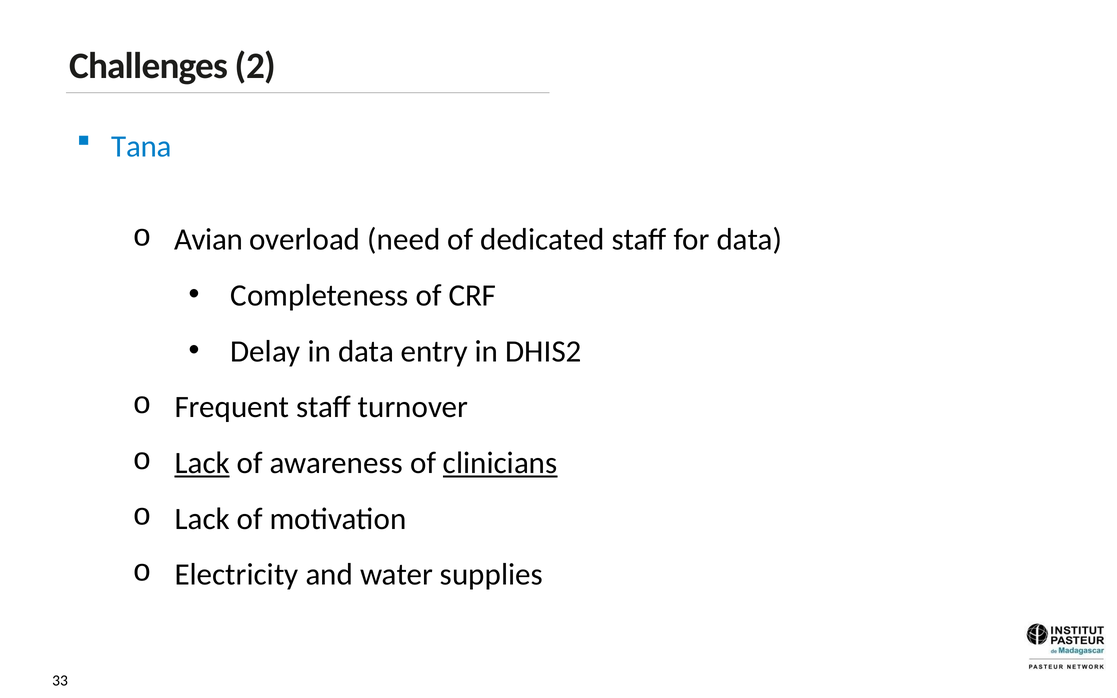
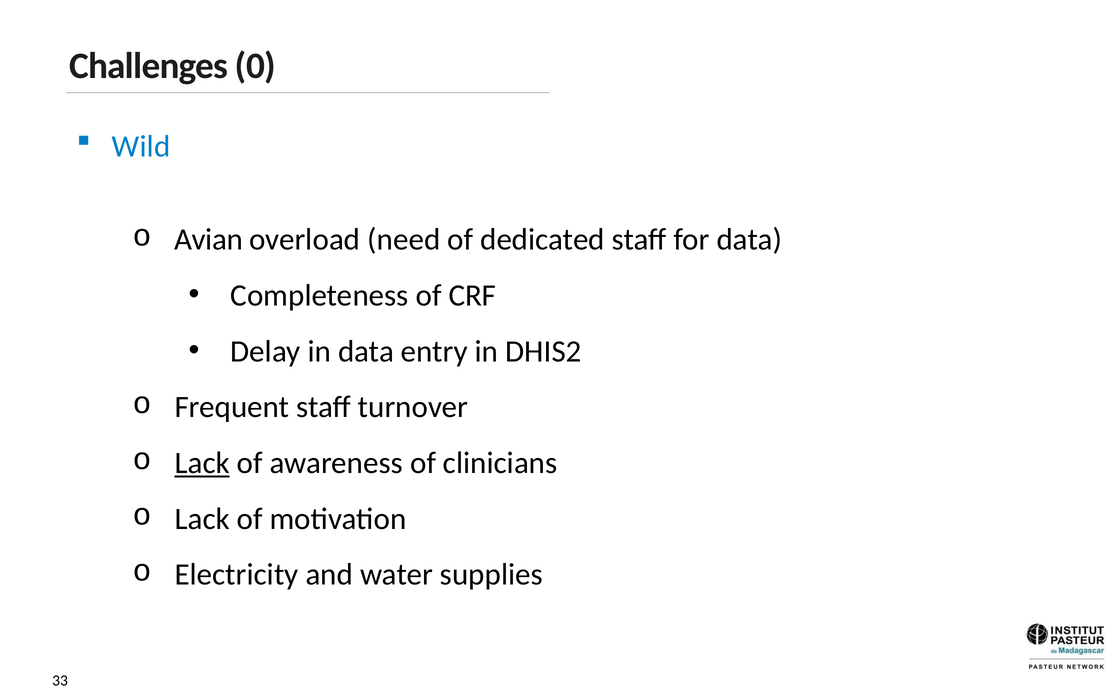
2: 2 -> 0
Tana: Tana -> Wild
clinicians underline: present -> none
